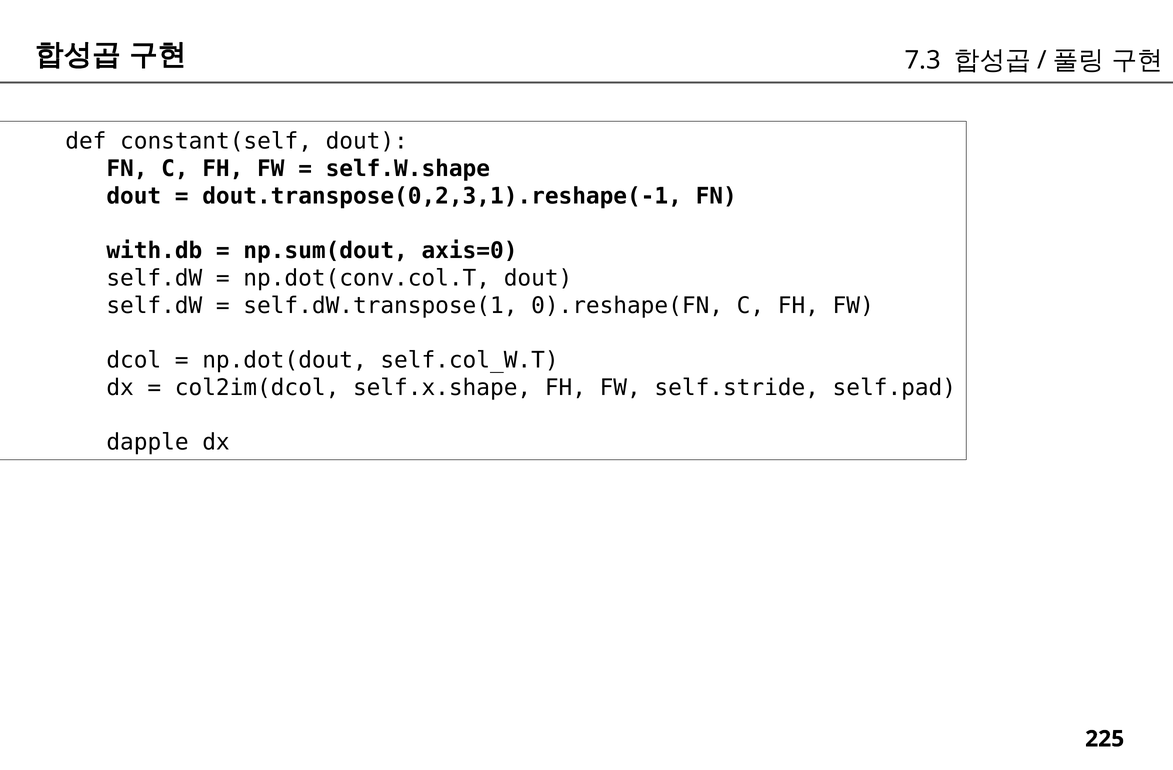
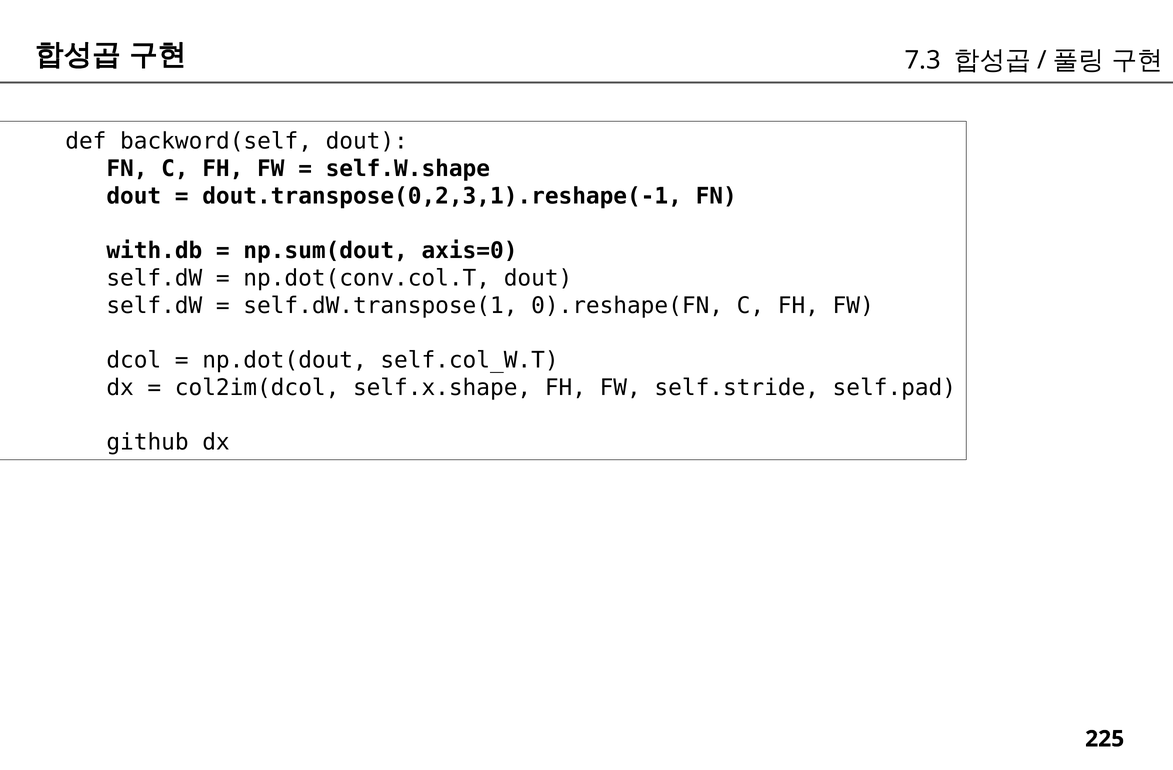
constant(self: constant(self -> backword(self
dapple: dapple -> github
